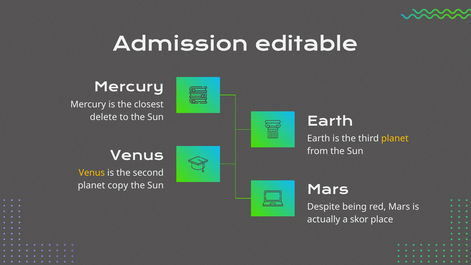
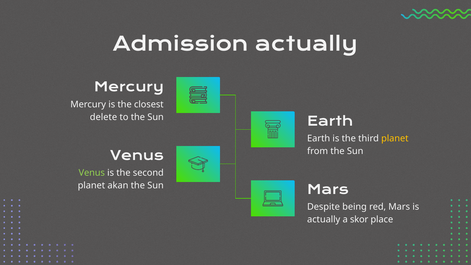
Admission editable: editable -> actually
Venus at (92, 173) colour: yellow -> light green
copy: copy -> akan
